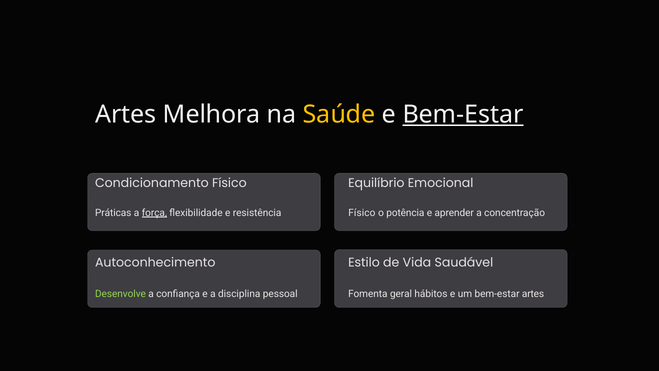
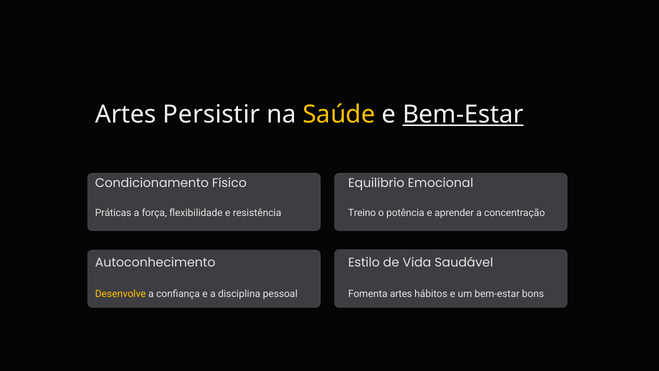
Melhora: Melhora -> Persistir
força underline: present -> none
Físico at (362, 213): Físico -> Treino
Desenvolve colour: light green -> yellow
Fomenta geral: geral -> artes
bem-estar artes: artes -> bons
